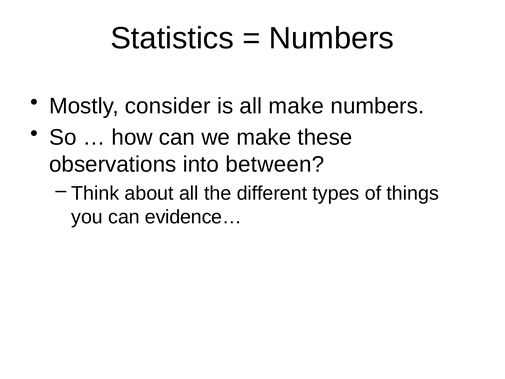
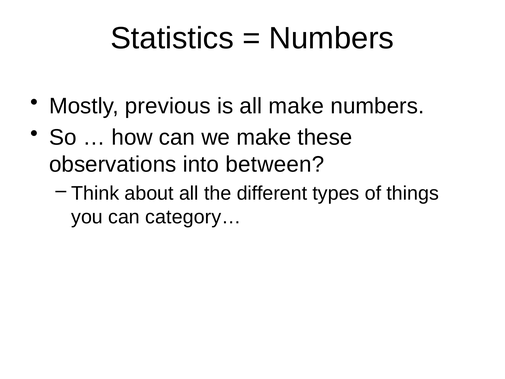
consider: consider -> previous
evidence…: evidence… -> category…
